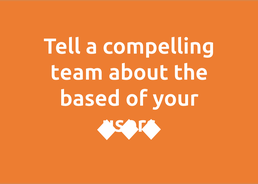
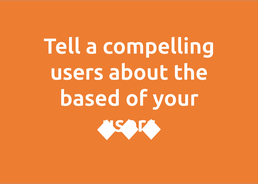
team at (77, 72): team -> users
